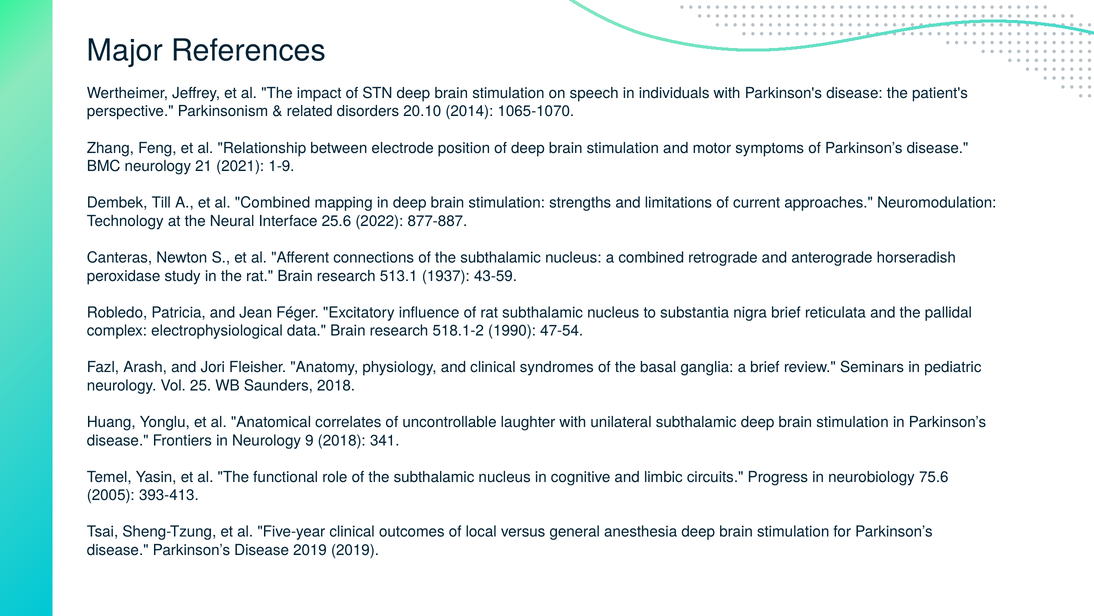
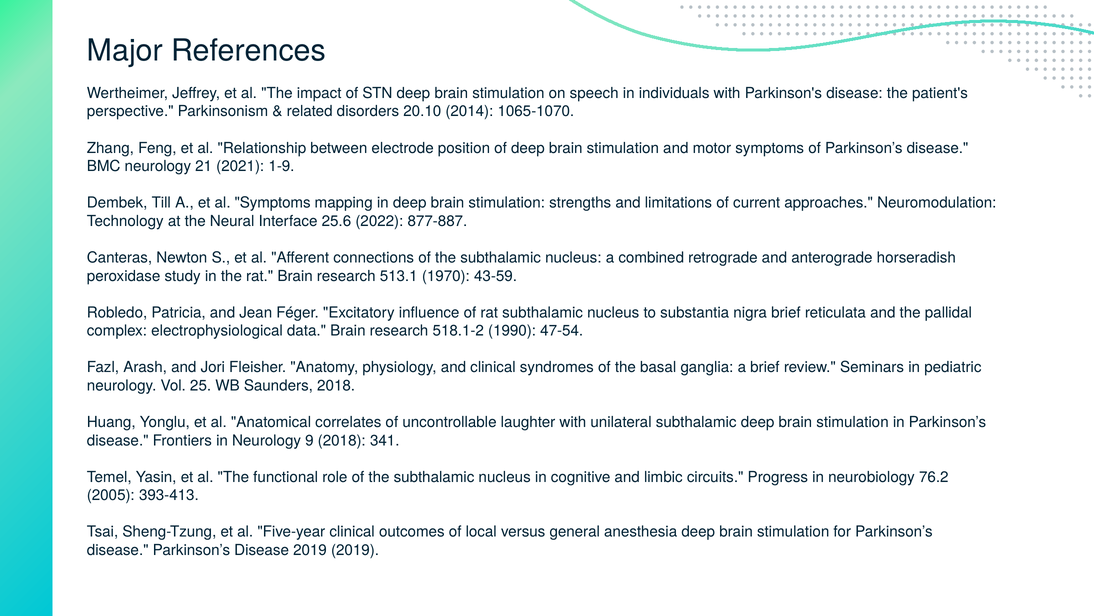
al Combined: Combined -> Symptoms
1937: 1937 -> 1970
75.6: 75.6 -> 76.2
